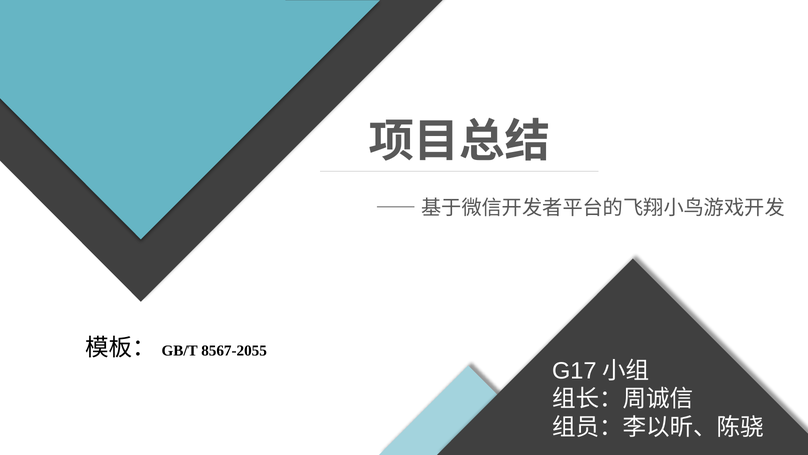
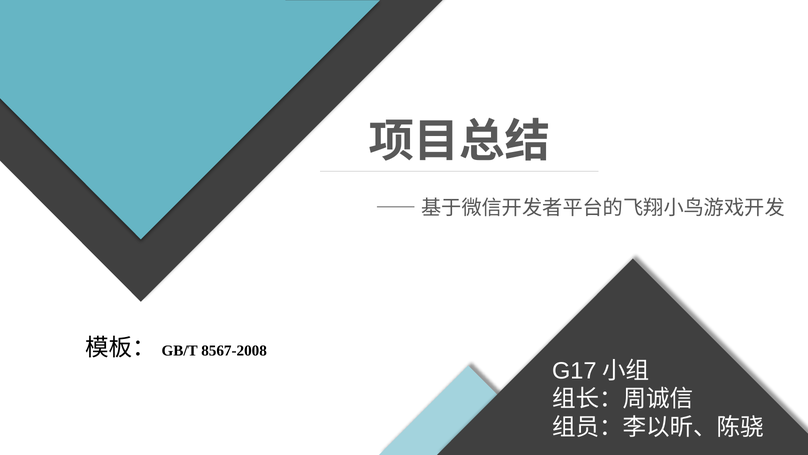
8567-2055: 8567-2055 -> 8567-2008
